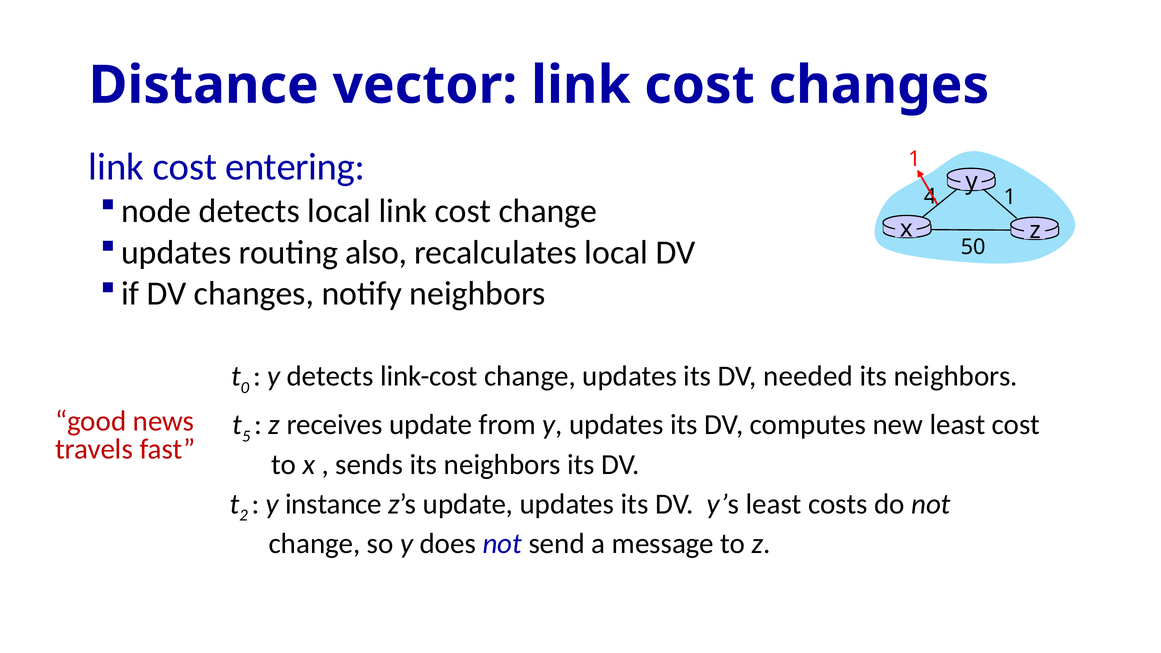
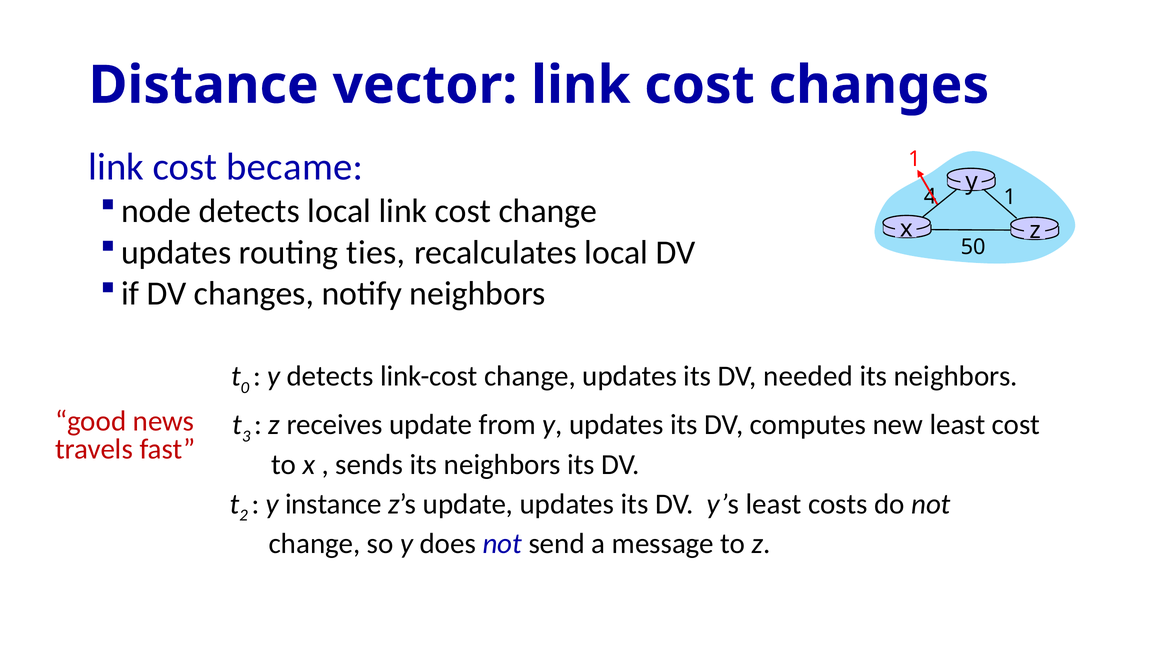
entering: entering -> became
also: also -> ties
5: 5 -> 3
